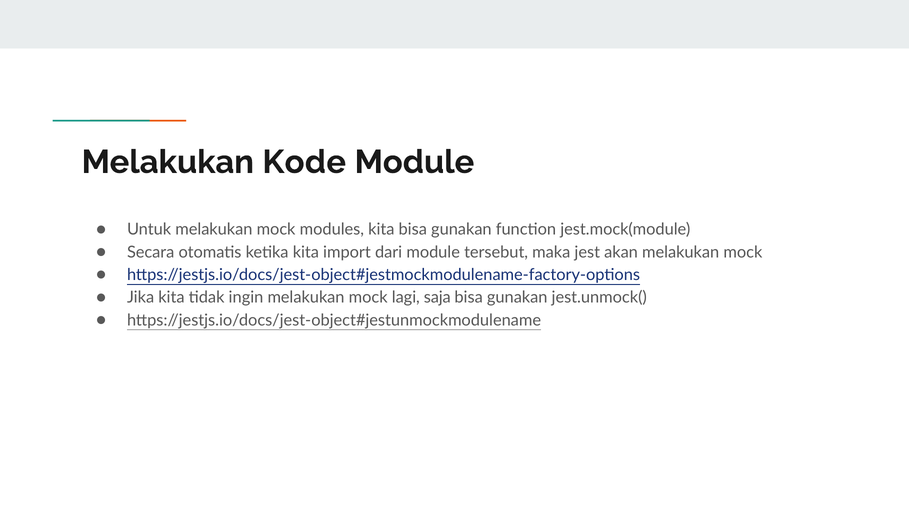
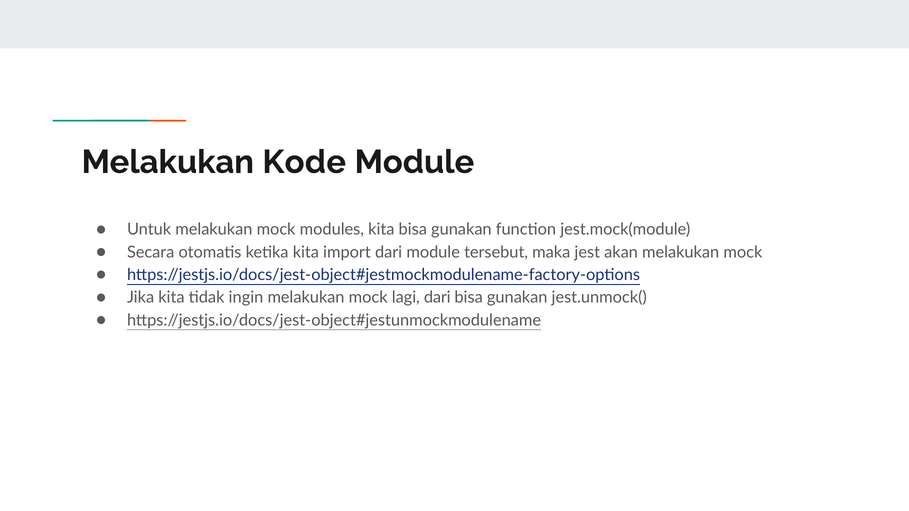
lagi saja: saja -> dari
